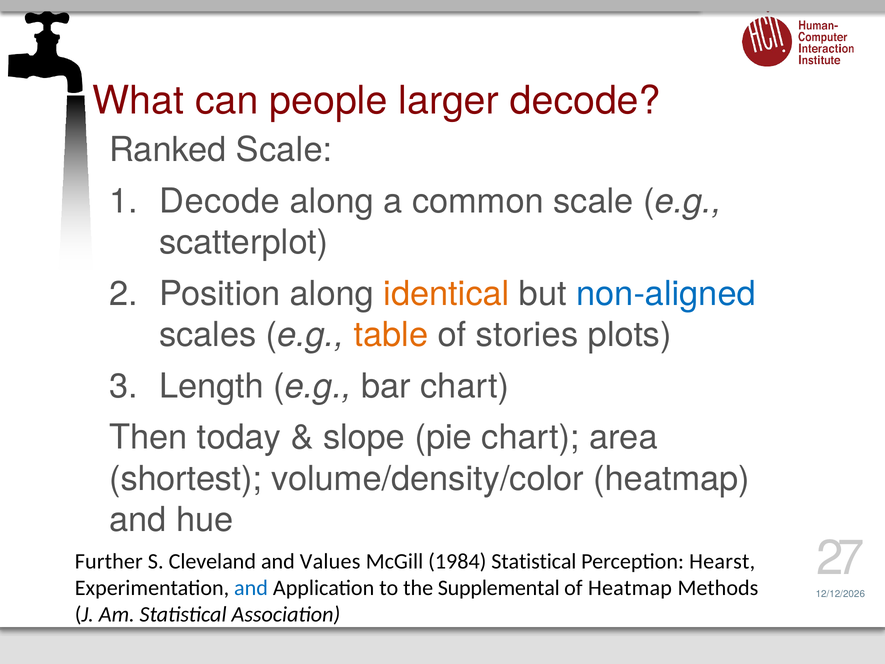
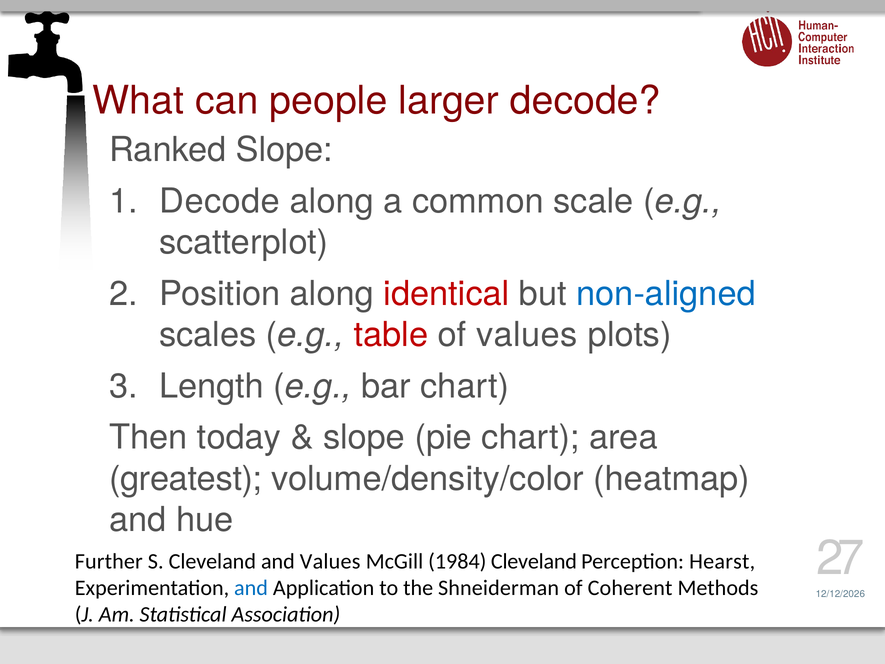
Ranked Scale: Scale -> Slope
identical colour: orange -> red
table colour: orange -> red
of stories: stories -> values
shortest: shortest -> greatest
1984 Statistical: Statistical -> Cleveland
Supplemental: Supplemental -> Shneiderman
of Heatmap: Heatmap -> Coherent
